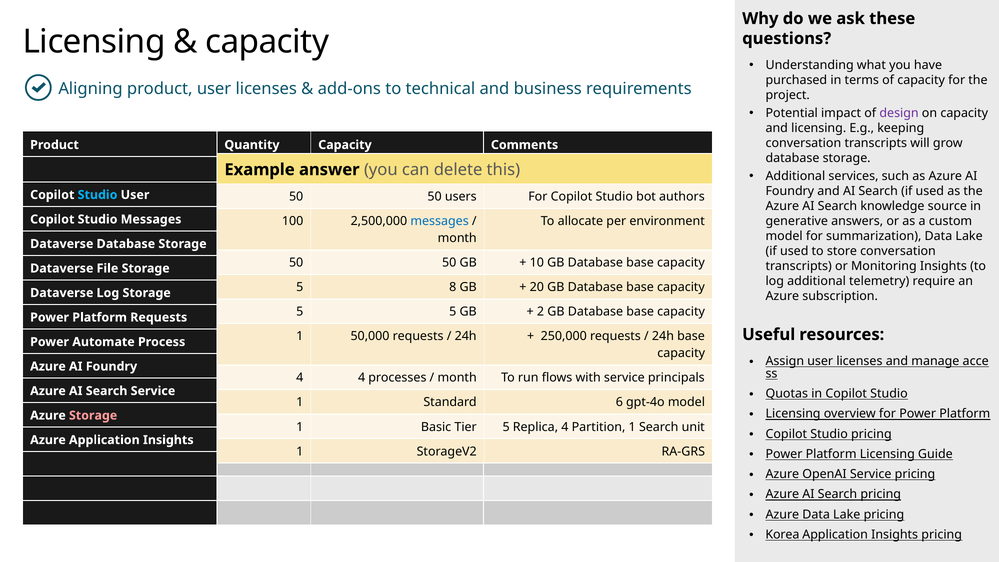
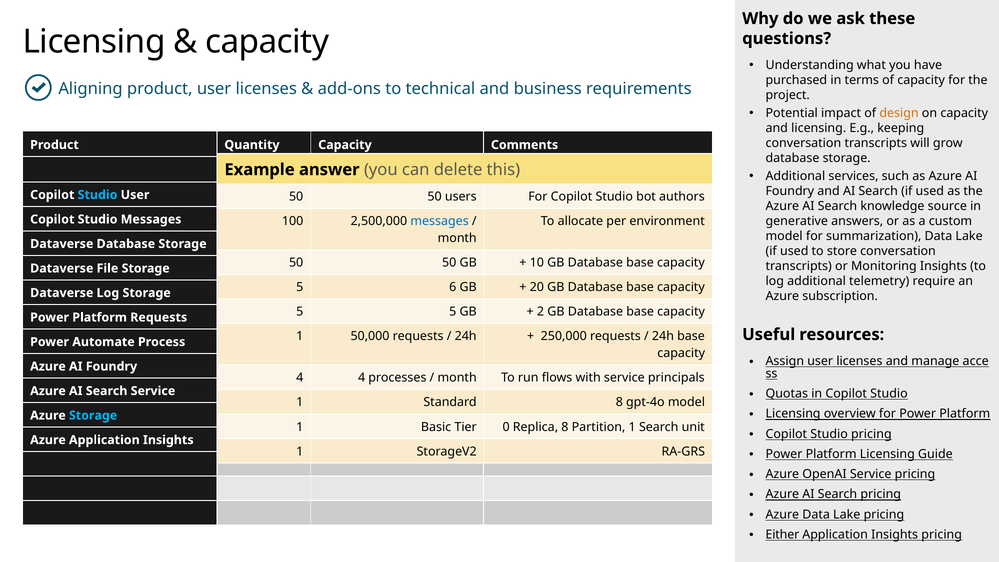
design colour: purple -> orange
8: 8 -> 6
Standard 6: 6 -> 8
Storage at (93, 415) colour: pink -> light blue
Tier 5: 5 -> 0
Replica 4: 4 -> 8
Korea: Korea -> Either
